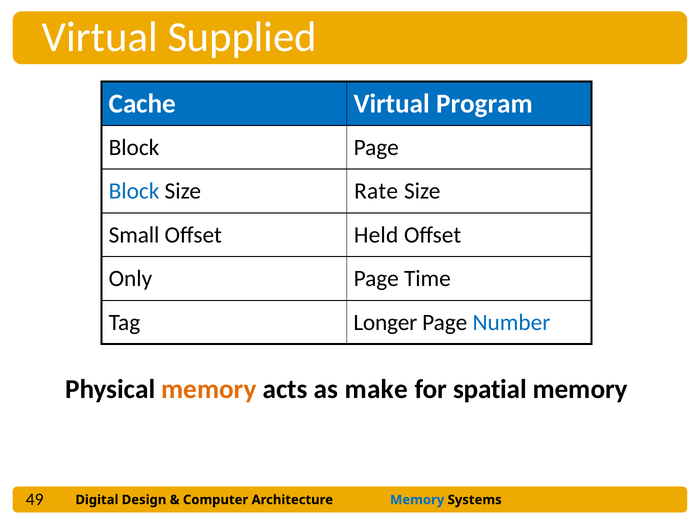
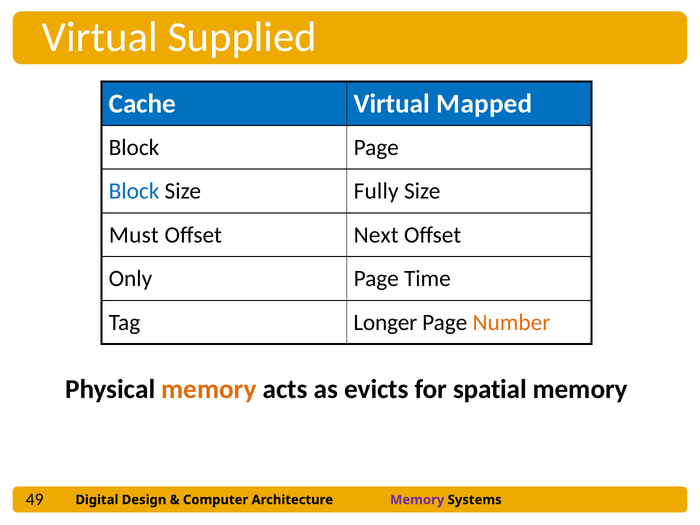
Program: Program -> Mapped
Rate: Rate -> Fully
Small: Small -> Must
Held: Held -> Next
Number colour: blue -> orange
make: make -> evicts
Memory at (417, 500) colour: blue -> purple
